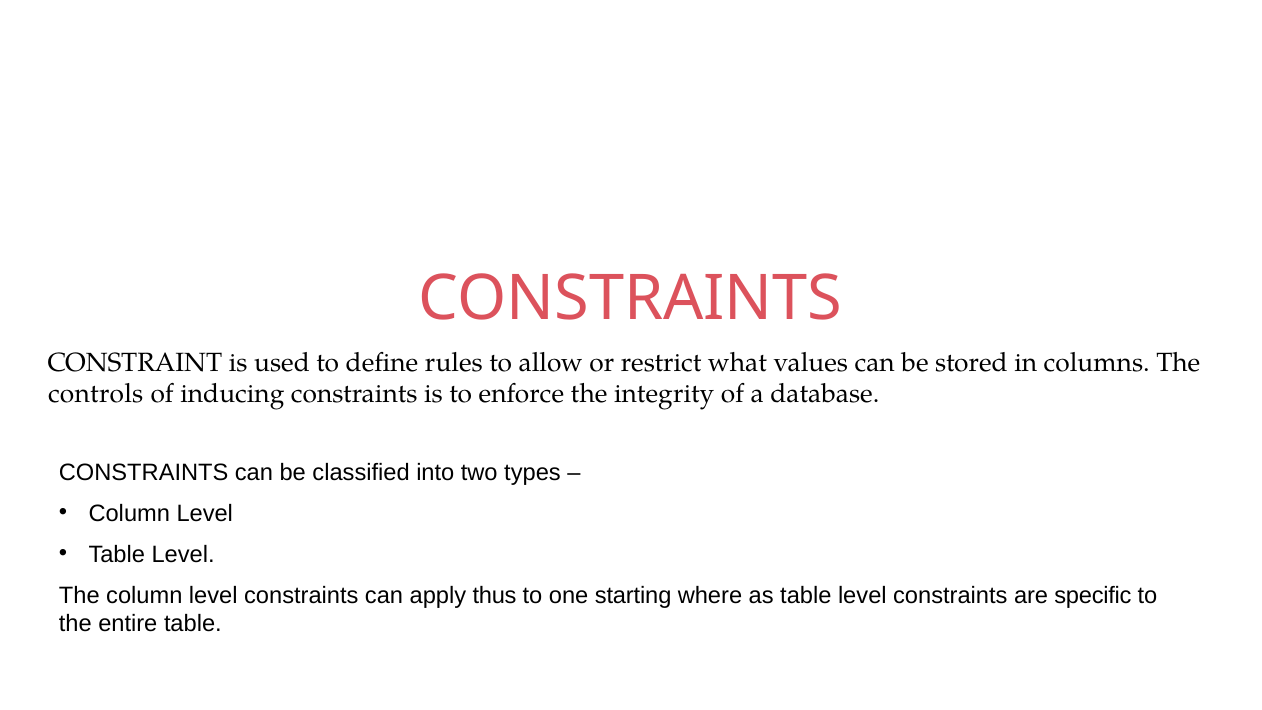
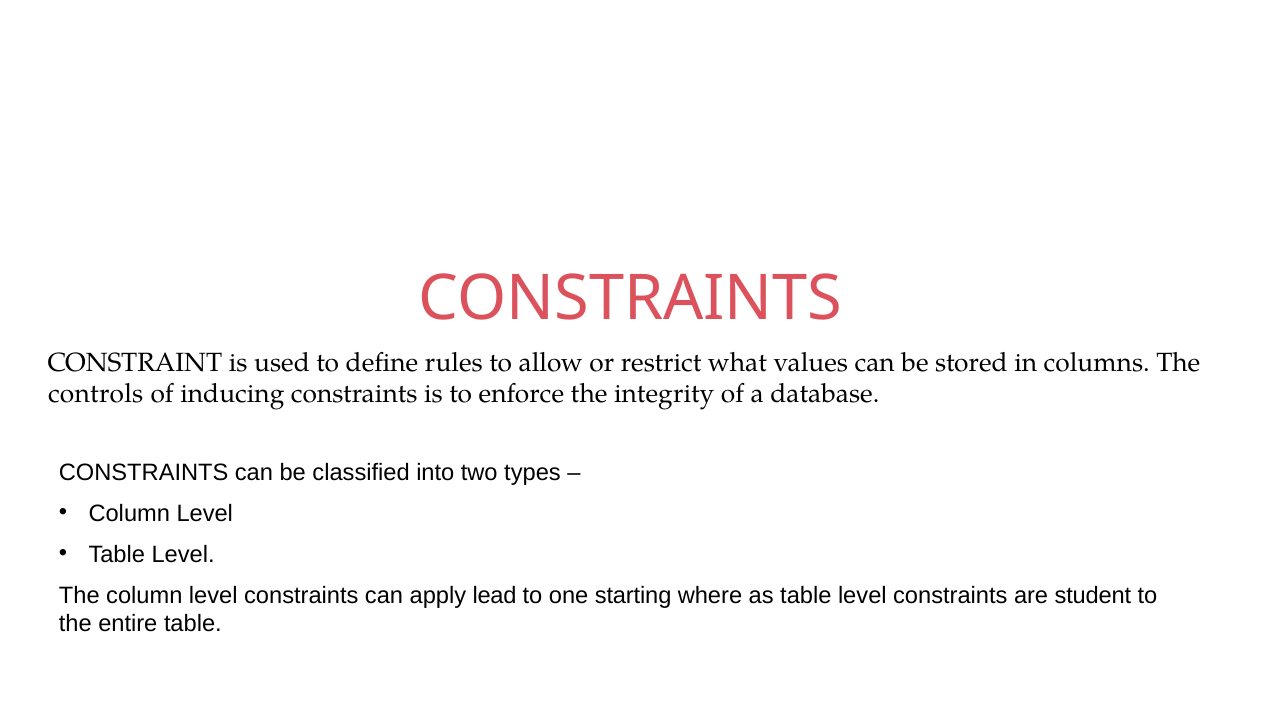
thus: thus -> lead
specific: specific -> student
